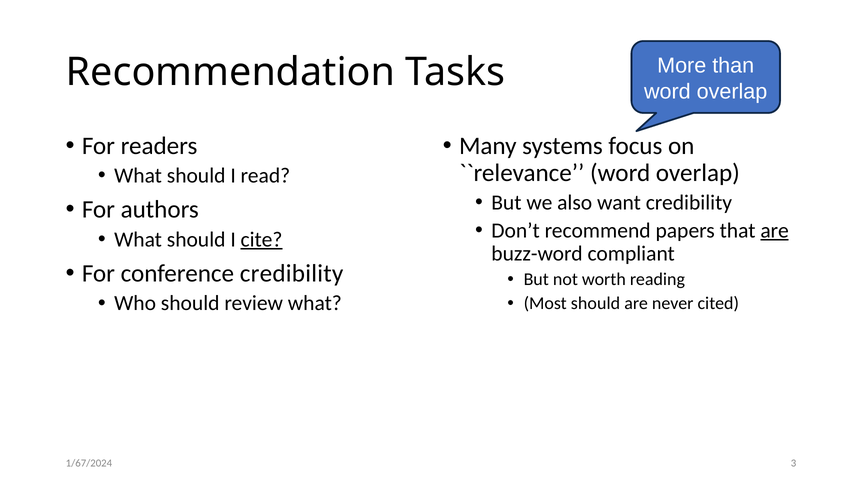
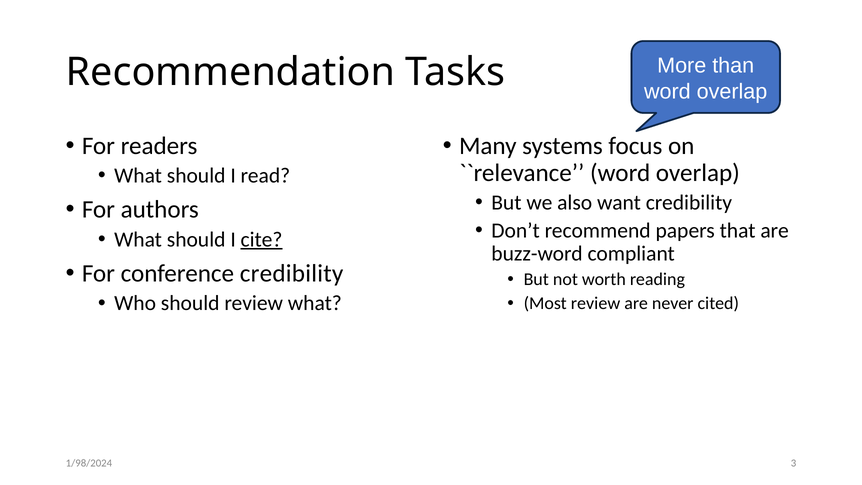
are at (775, 230) underline: present -> none
Most should: should -> review
1/67/2024: 1/67/2024 -> 1/98/2024
